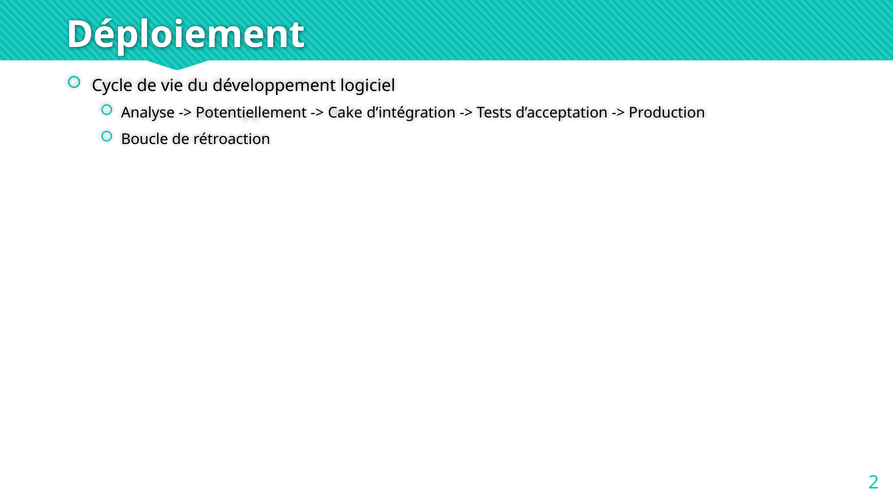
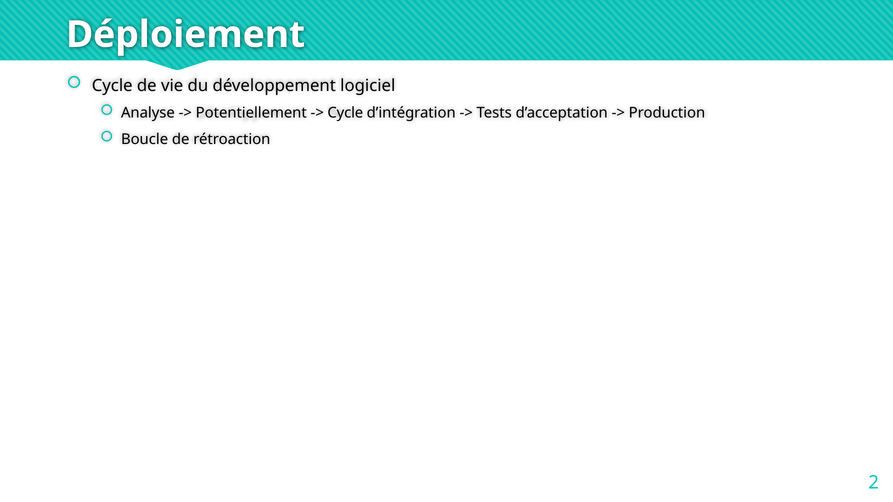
Cake at (345, 113): Cake -> Cycle
